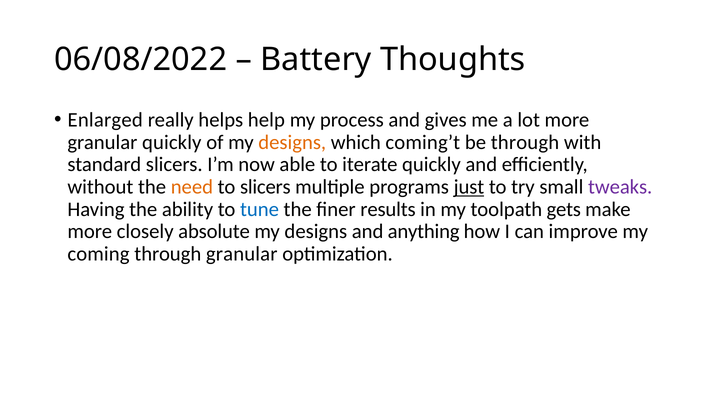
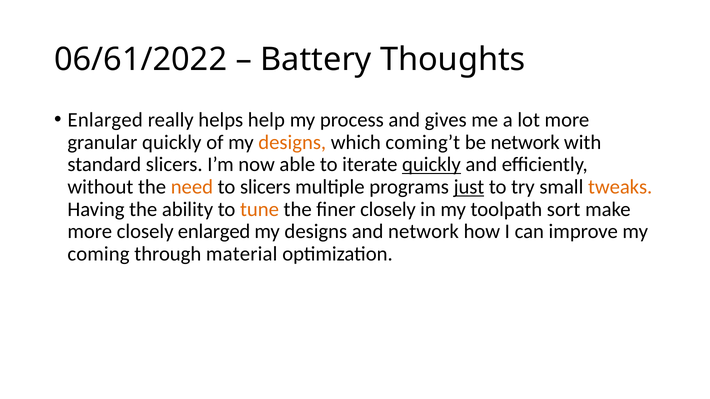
06/08/2022: 06/08/2022 -> 06/61/2022
be through: through -> network
quickly at (431, 165) underline: none -> present
tweaks colour: purple -> orange
tune colour: blue -> orange
finer results: results -> closely
gets: gets -> sort
closely absolute: absolute -> enlarged
and anything: anything -> network
through granular: granular -> material
